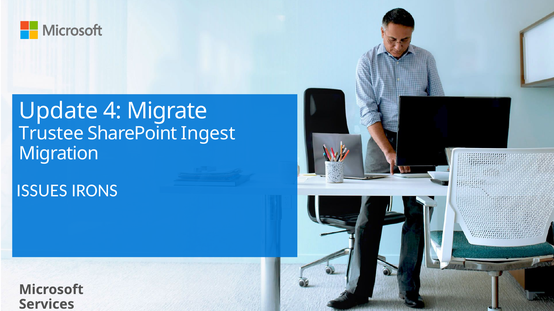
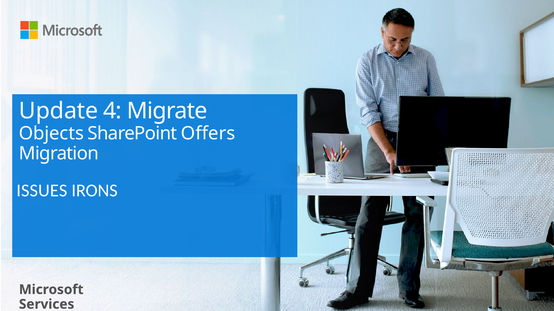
Trustee: Trustee -> Objects
Ingest: Ingest -> Offers
